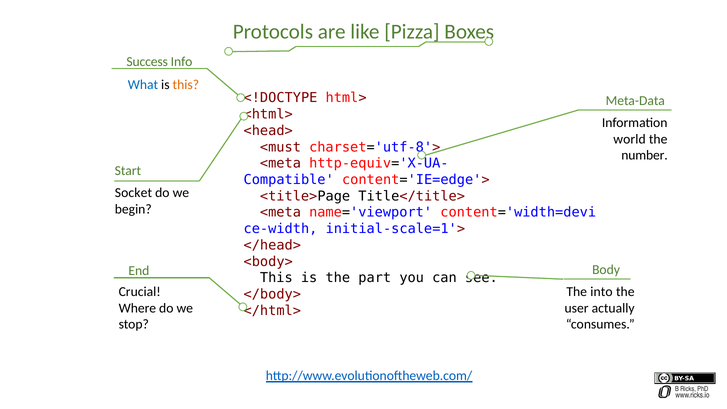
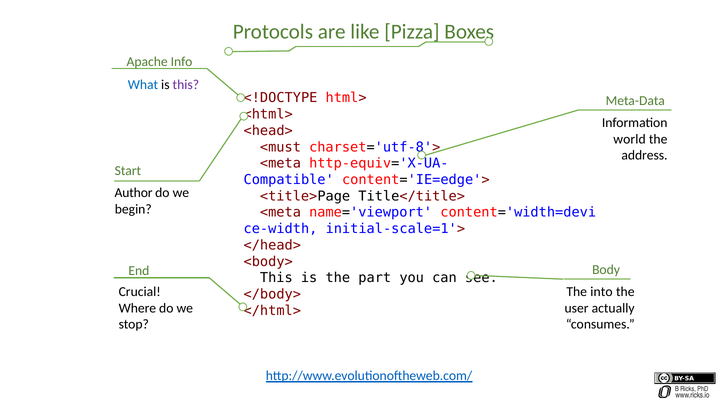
Success: Success -> Apache
this at (186, 85) colour: orange -> purple
number: number -> address
Socket: Socket -> Author
